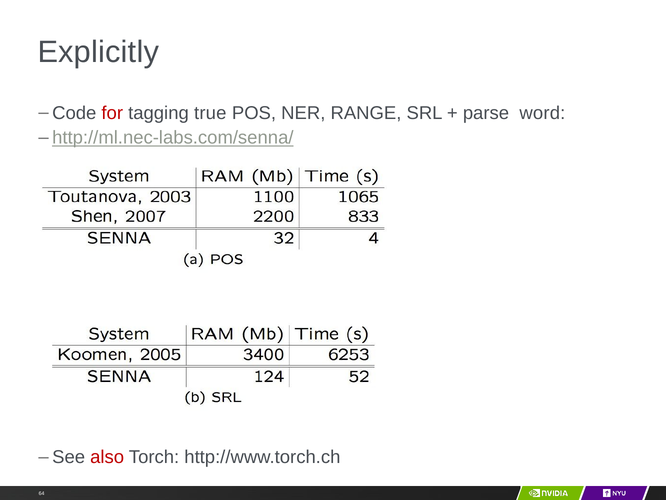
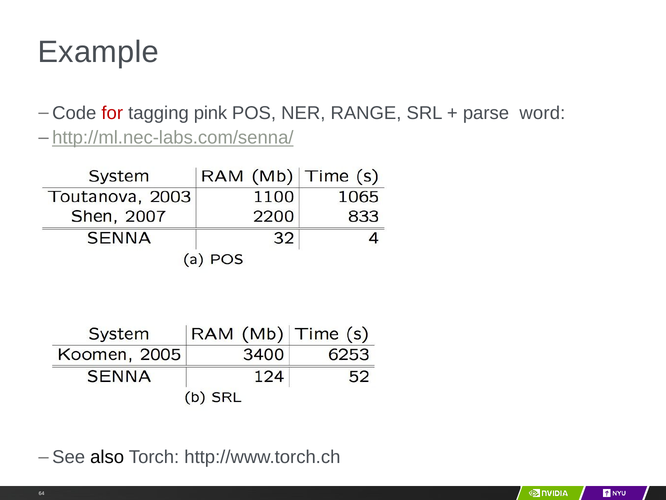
Explicitly: Explicitly -> Example
true: true -> pink
also colour: red -> black
